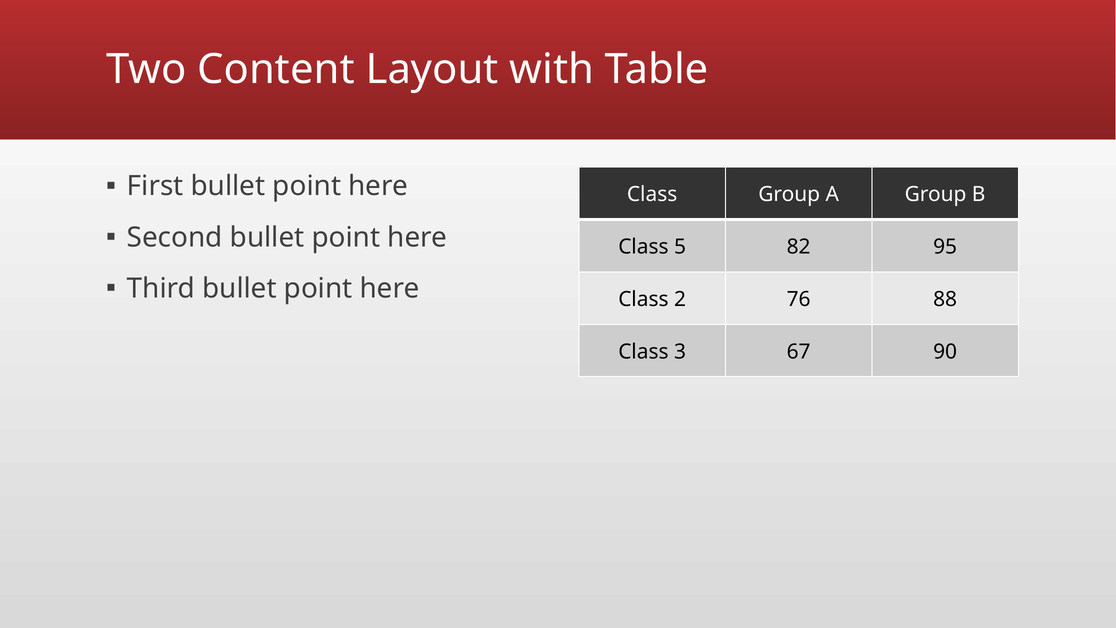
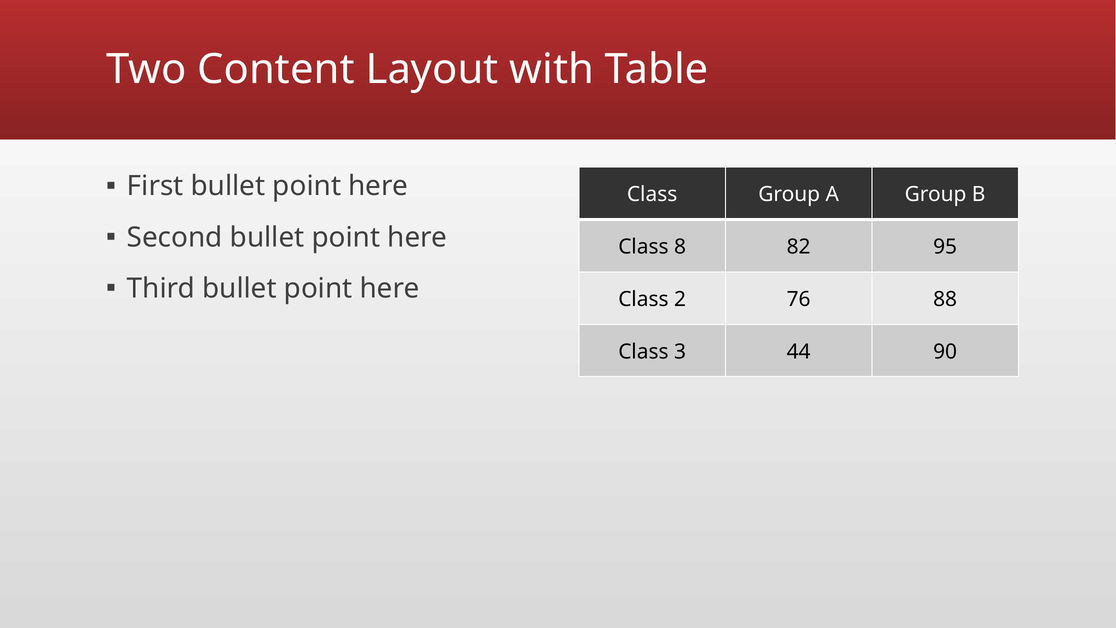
5: 5 -> 8
67: 67 -> 44
